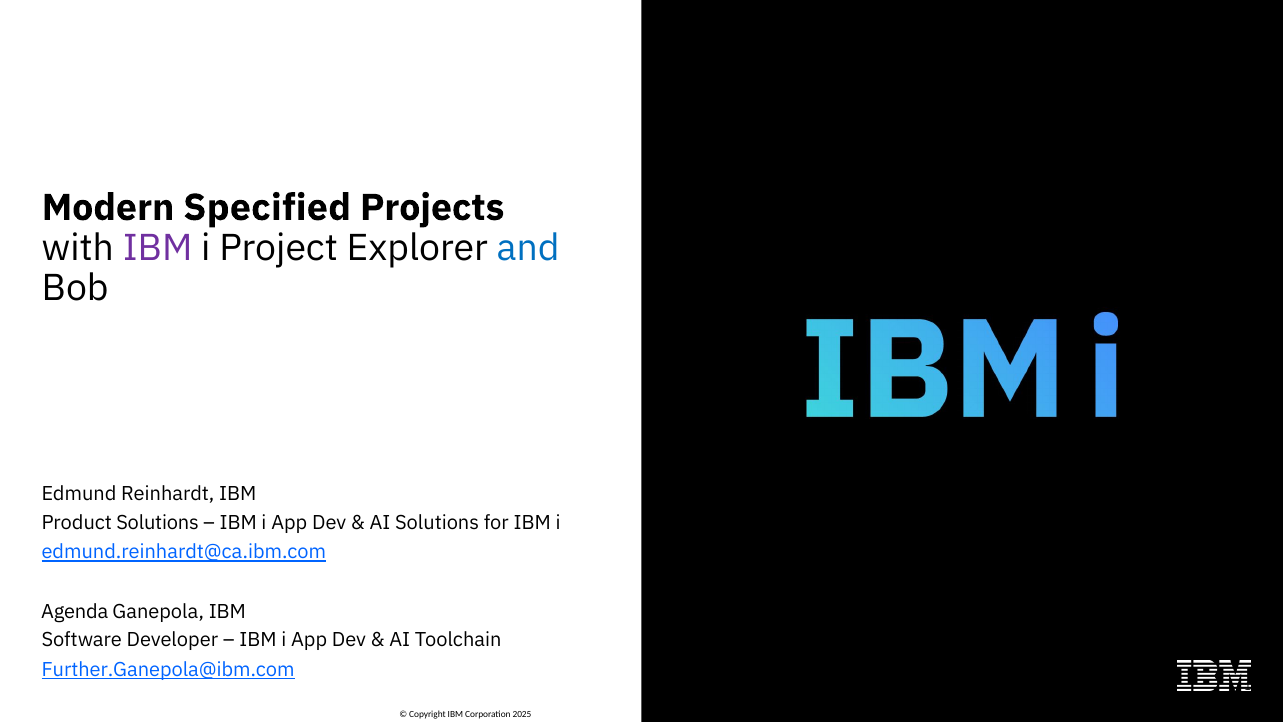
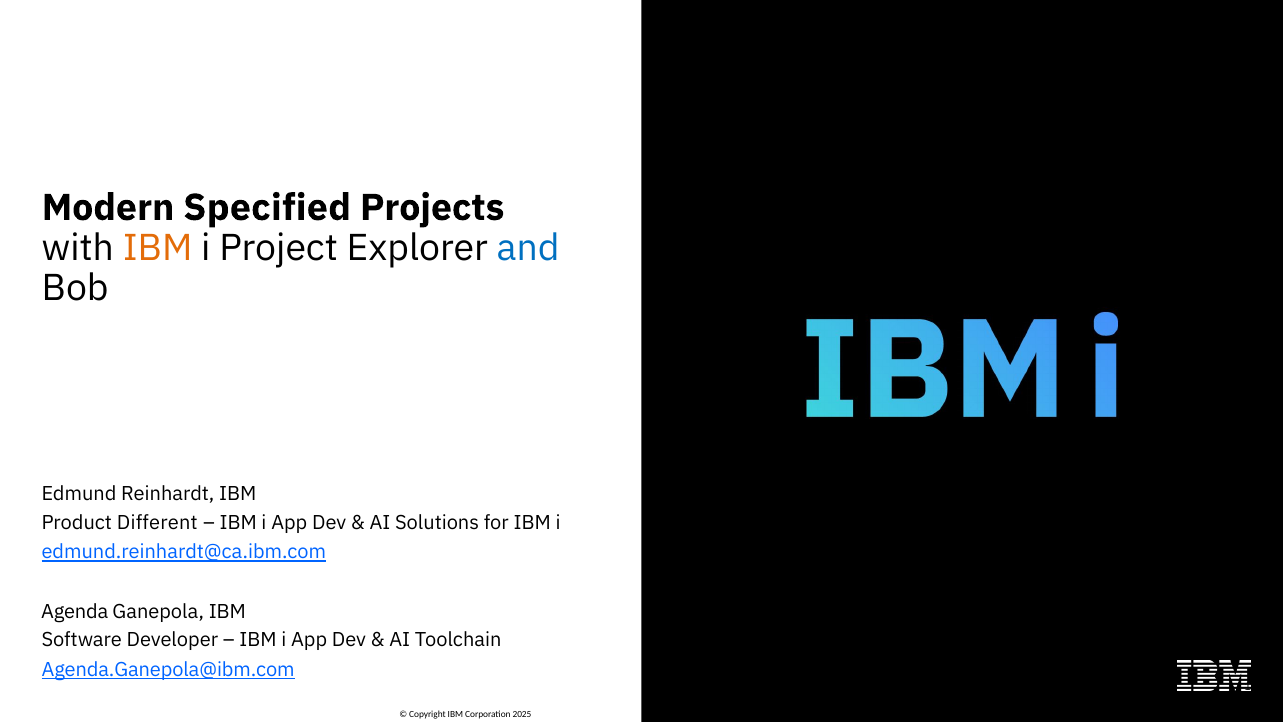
IBM at (158, 248) colour: purple -> orange
Product Solutions: Solutions -> Different
Further.Ganepola@ibm.com: Further.Ganepola@ibm.com -> Agenda.Ganepola@ibm.com
